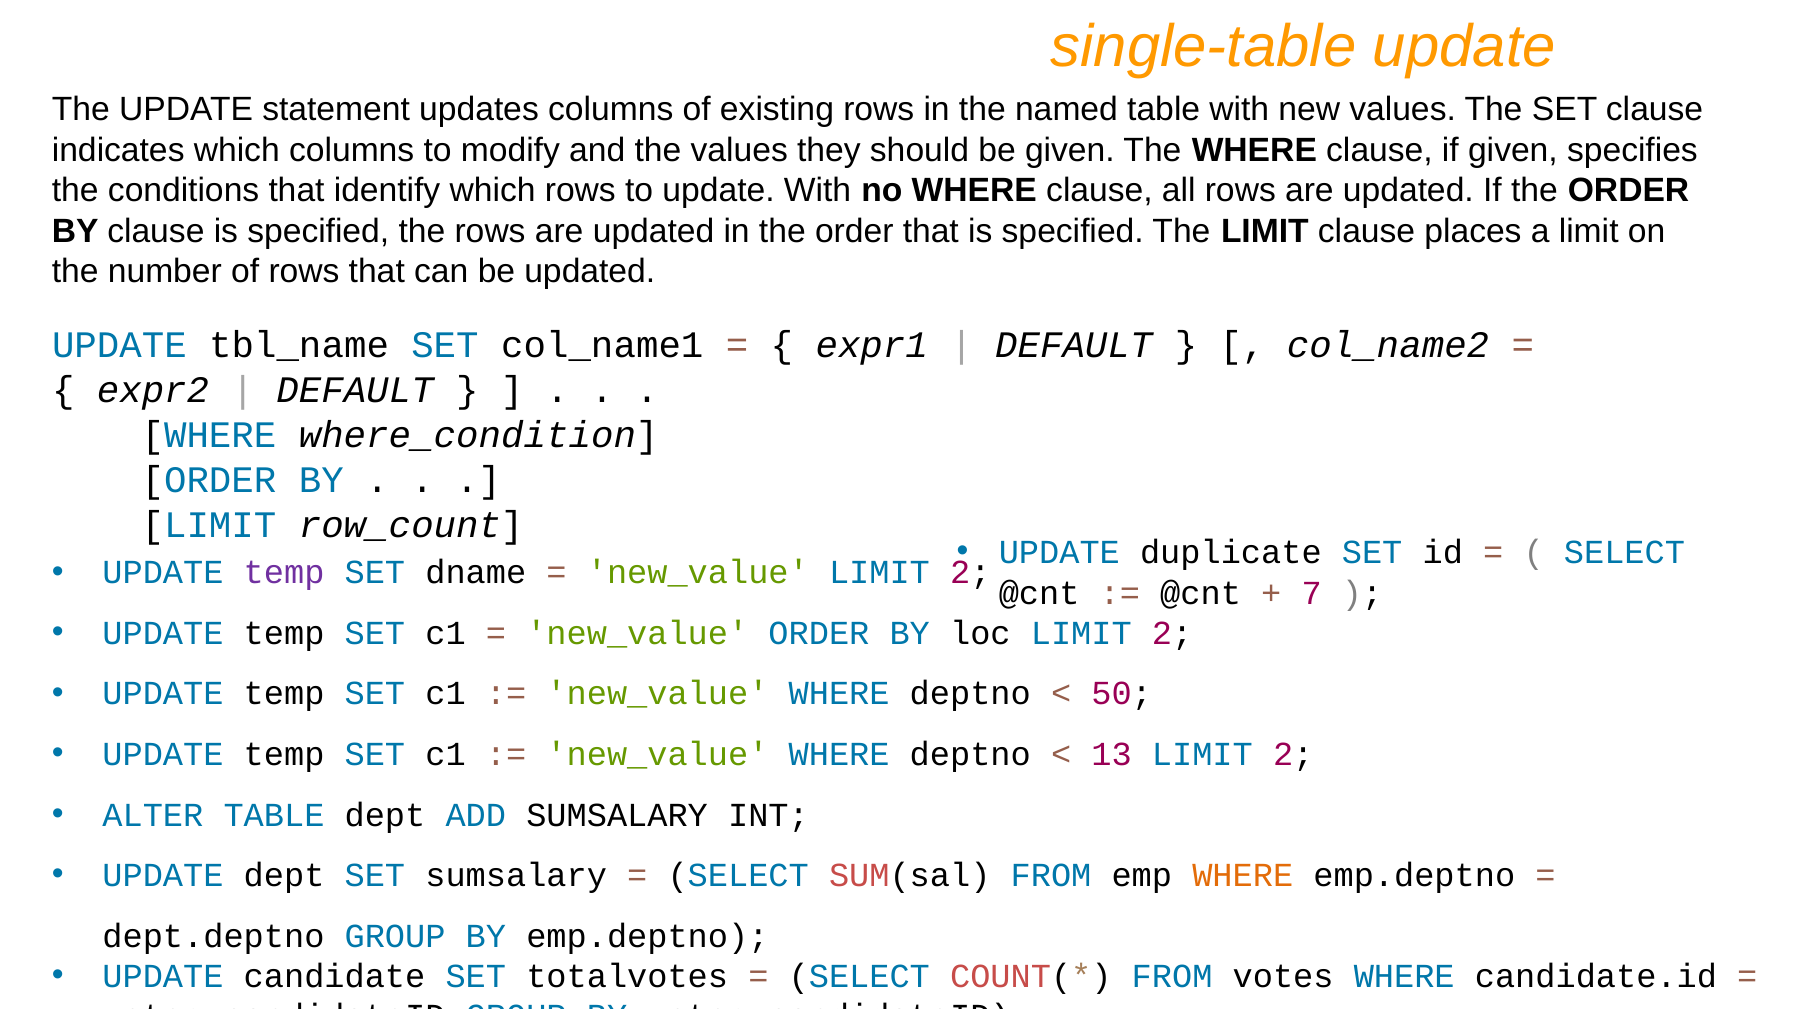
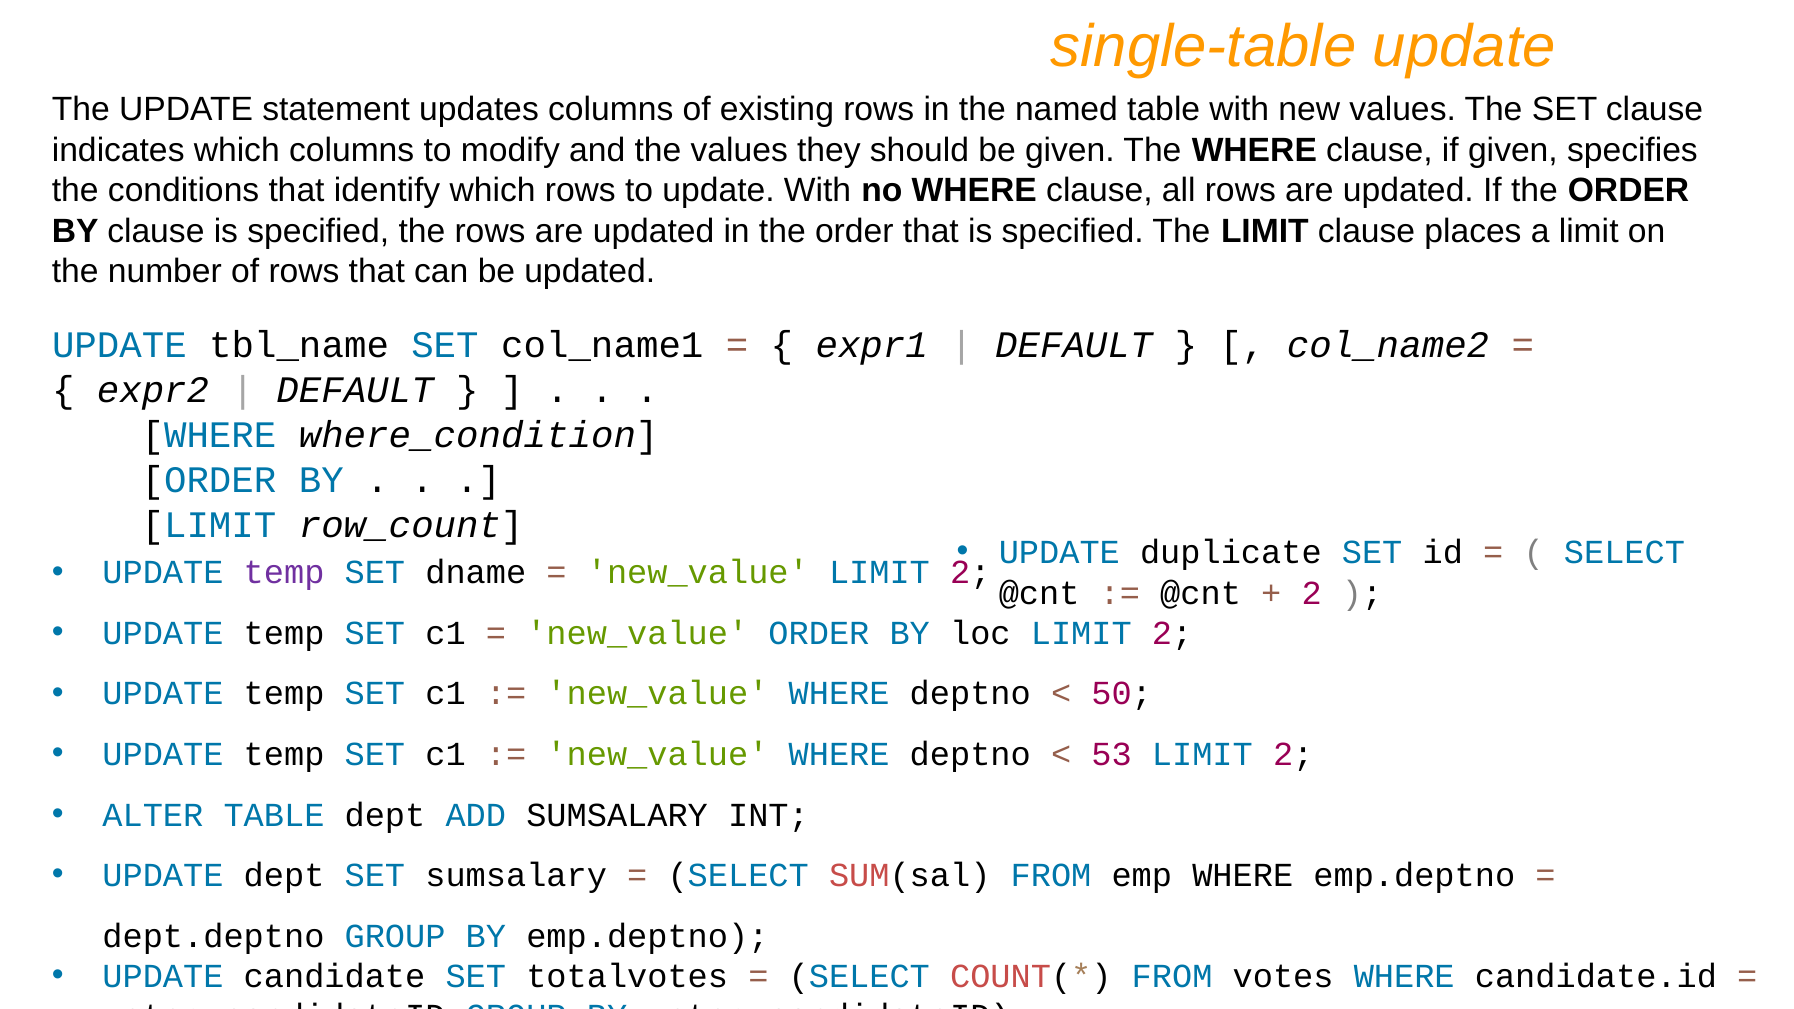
7 at (1312, 593): 7 -> 2
13: 13 -> 53
WHERE at (1243, 876) colour: orange -> black
